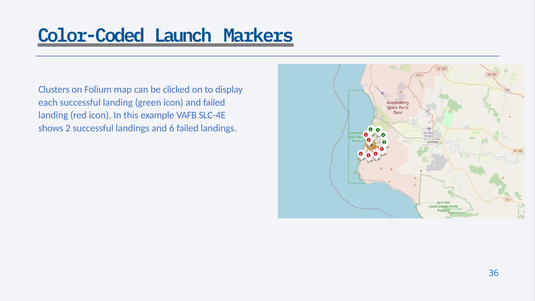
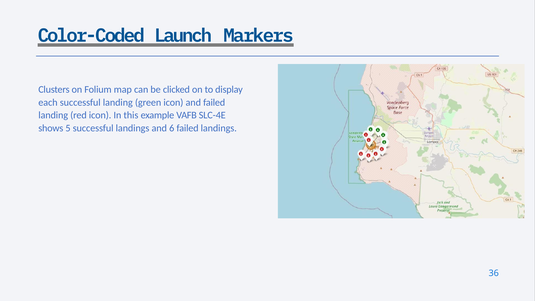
2: 2 -> 5
